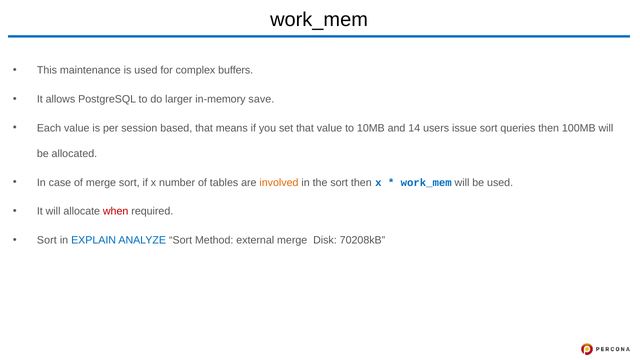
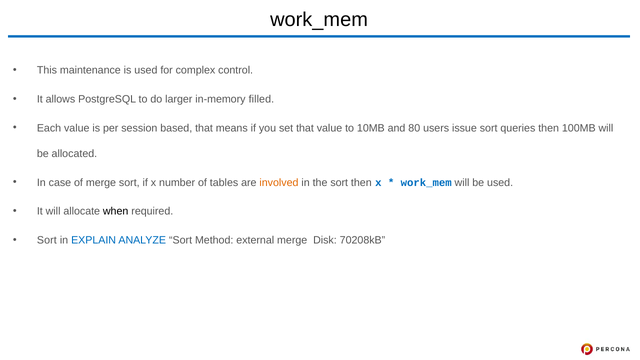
buffers: buffers -> control
save: save -> filled
14: 14 -> 80
when colour: red -> black
